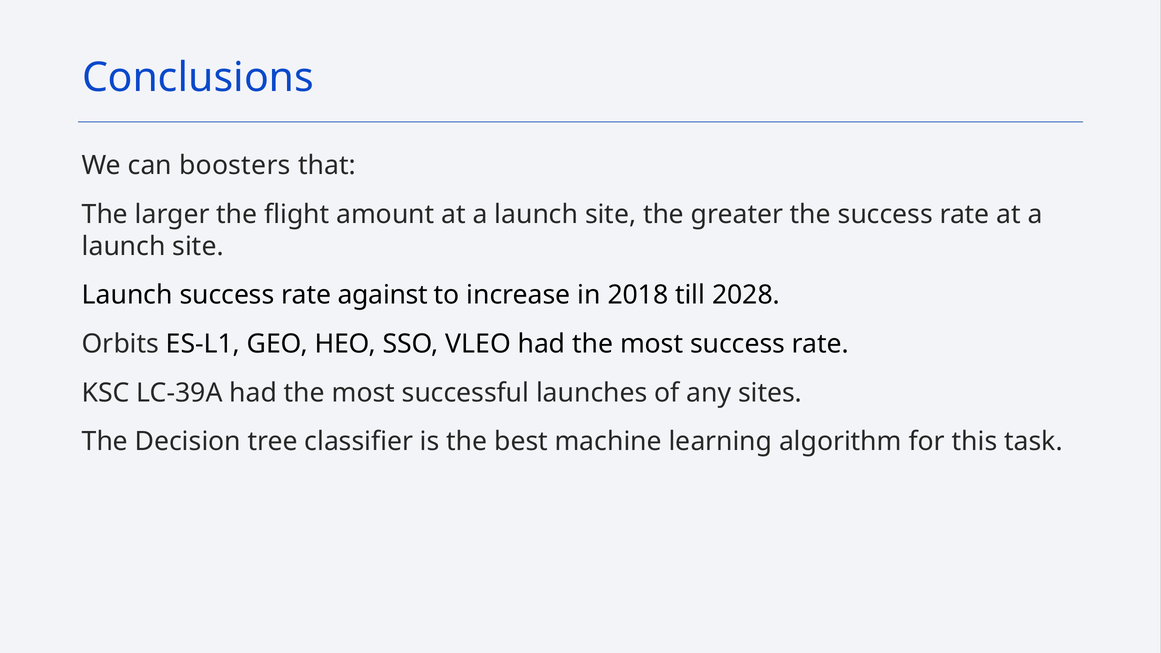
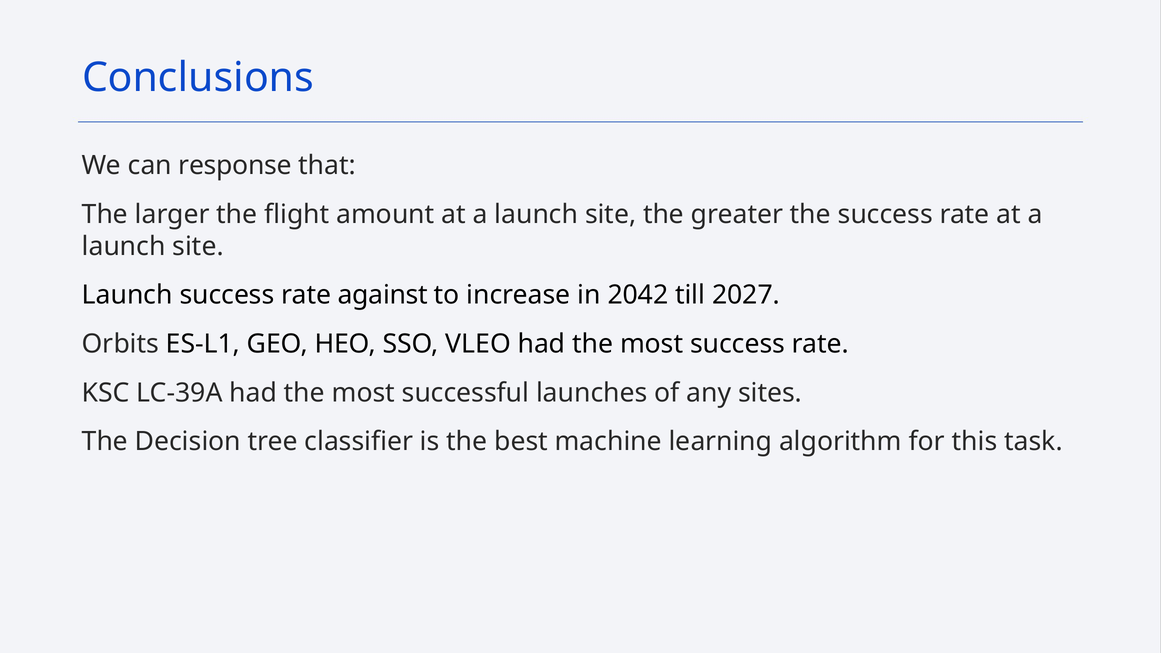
boosters: boosters -> response
2018: 2018 -> 2042
2028: 2028 -> 2027
